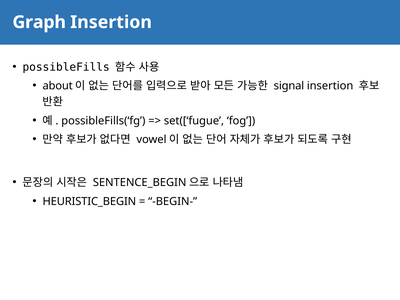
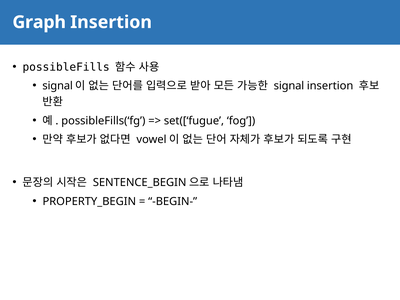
about at (58, 86): about -> signal
HEURISTIC_BEGIN: HEURISTIC_BEGIN -> PROPERTY_BEGIN
